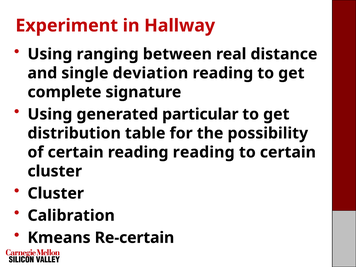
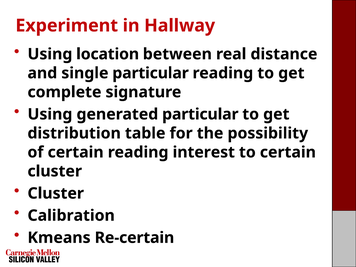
ranging: ranging -> location
single deviation: deviation -> particular
reading reading: reading -> interest
